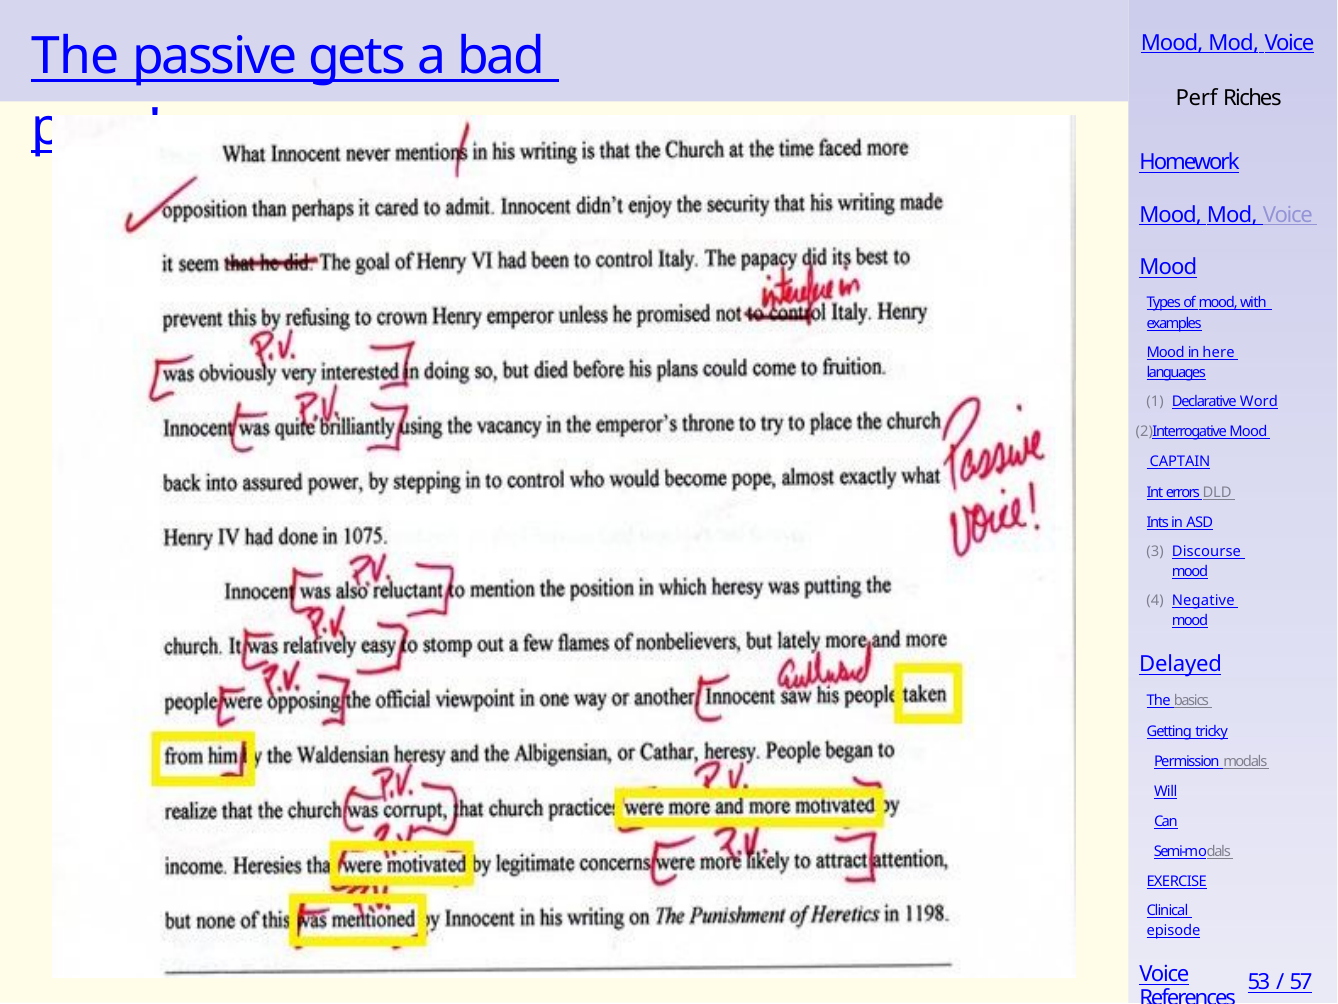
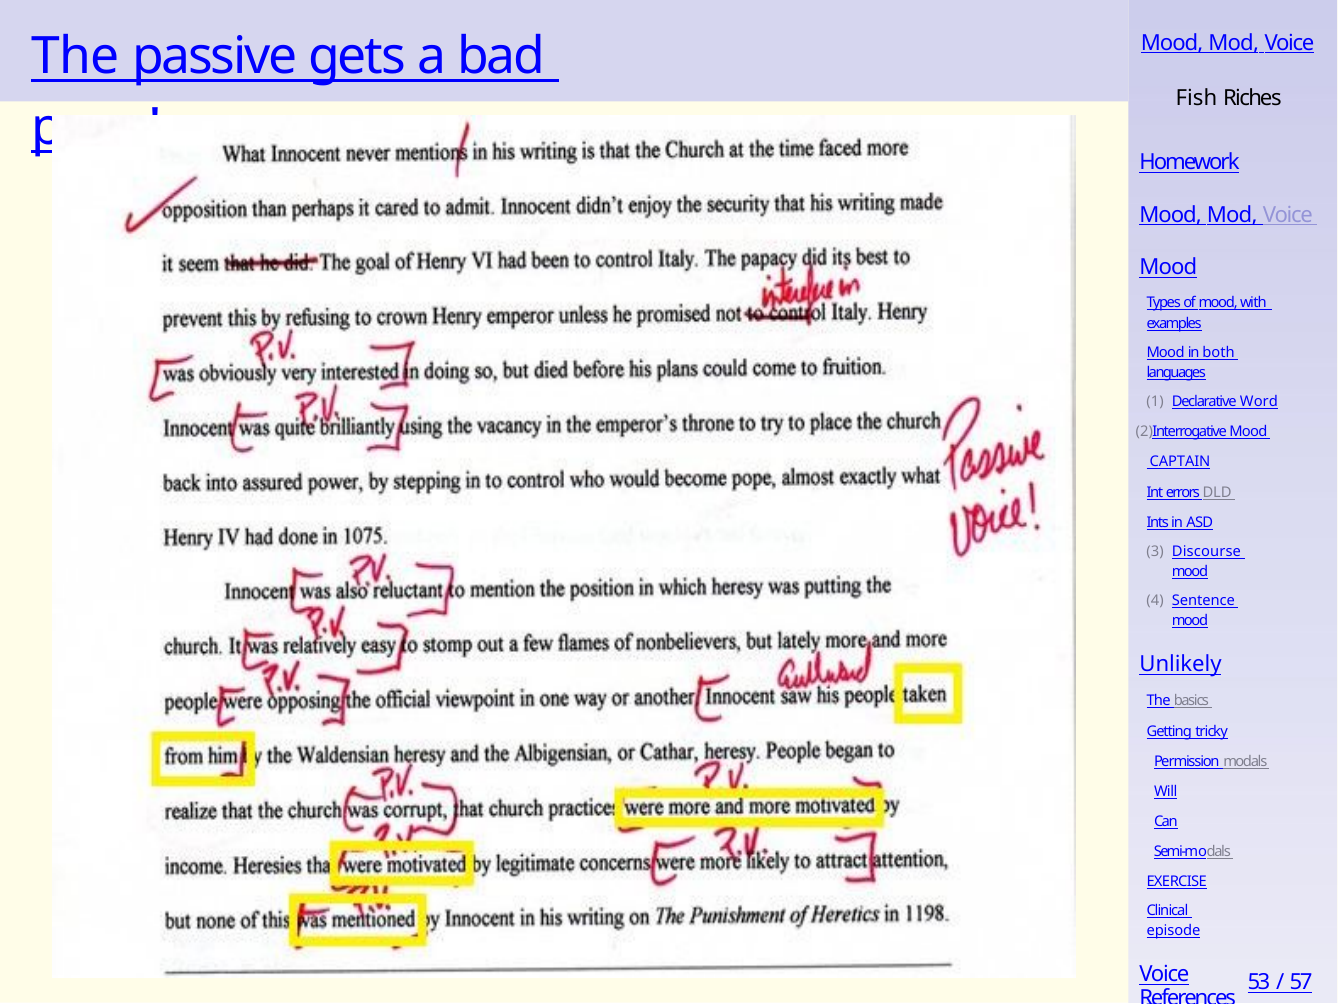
Perf: Perf -> Fish
here: here -> both
Negative: Negative -> Sentence
Delayed: Delayed -> Unlikely
